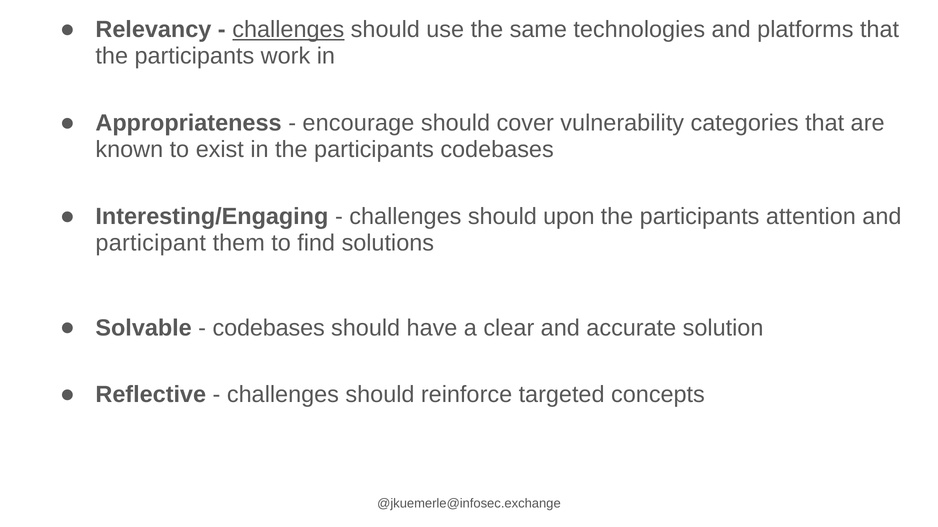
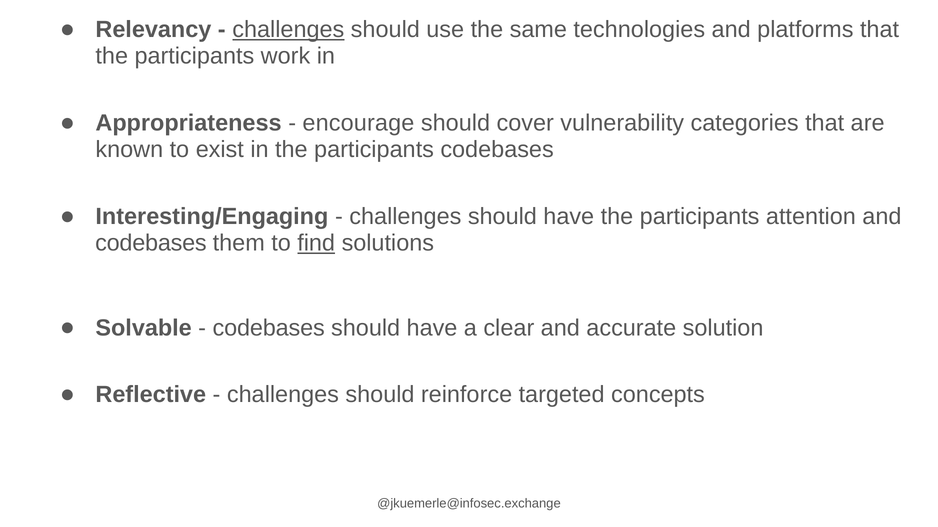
challenges should upon: upon -> have
participant at (151, 244): participant -> codebases
find underline: none -> present
